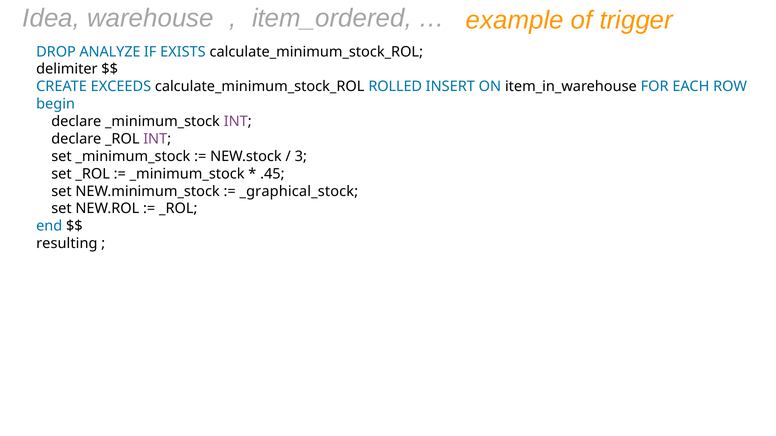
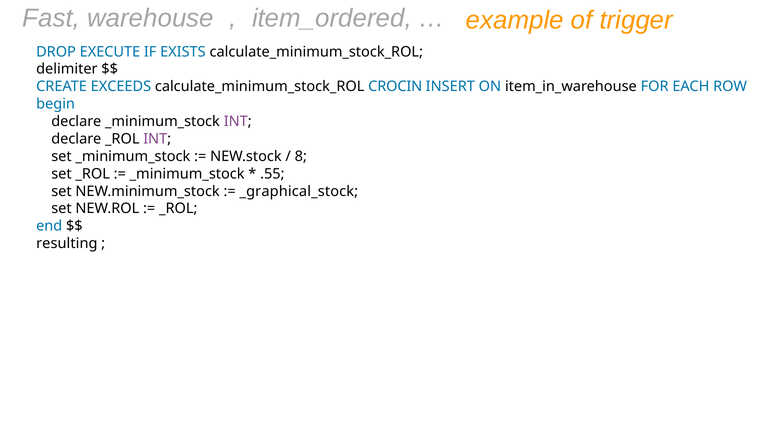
Idea: Idea -> Fast
ANALYZE: ANALYZE -> EXECUTE
ROLLED: ROLLED -> CROCIN
3: 3 -> 8
.45: .45 -> .55
